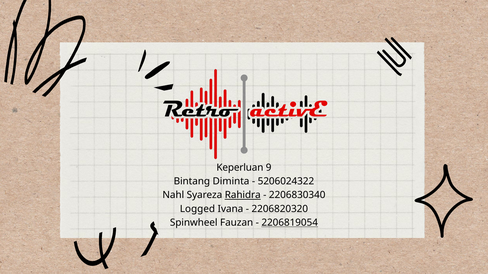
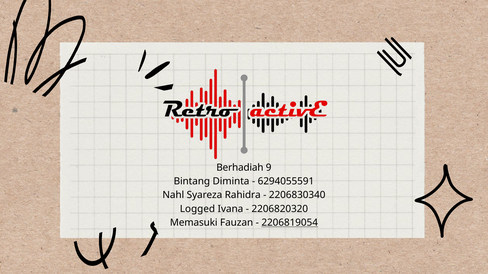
Keperluan: Keperluan -> Berhadiah
5206024322: 5206024322 -> 6294055591
Rahidra underline: present -> none
Spinwheel: Spinwheel -> Memasuki
